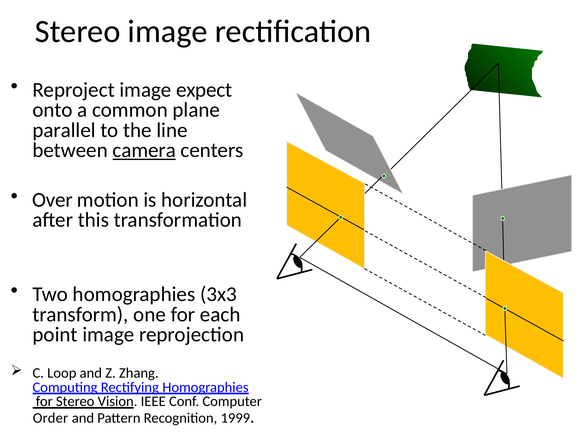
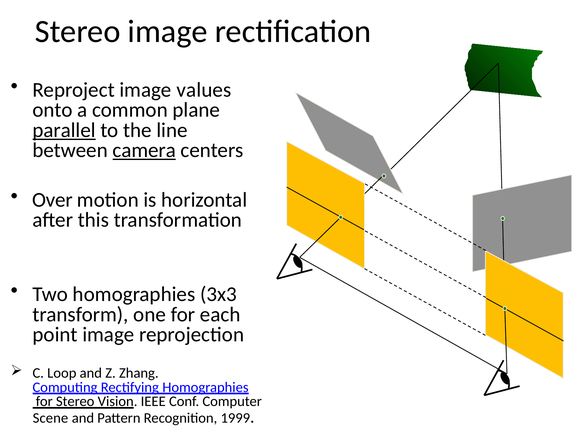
expect: expect -> values
parallel underline: none -> present
Order: Order -> Scene
